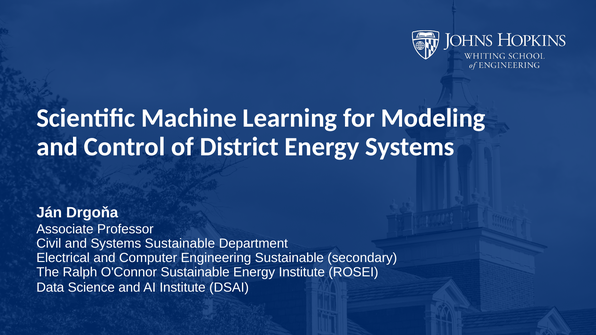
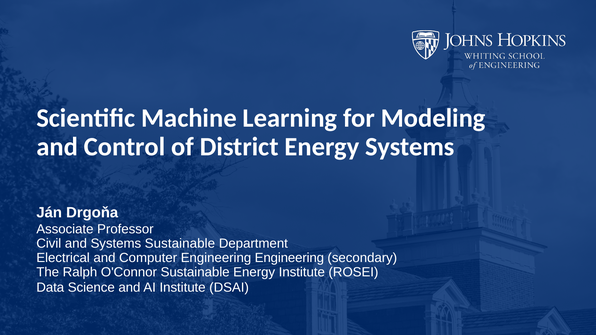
Engineering Sustainable: Sustainable -> Engineering
